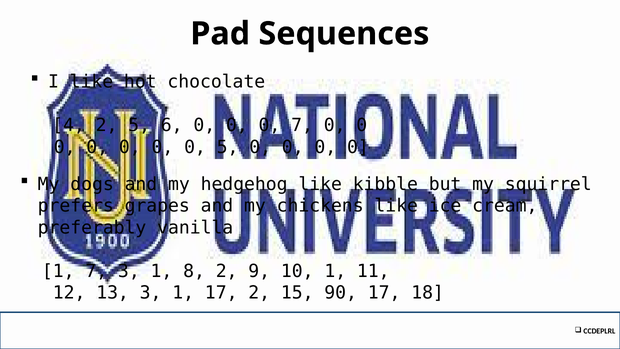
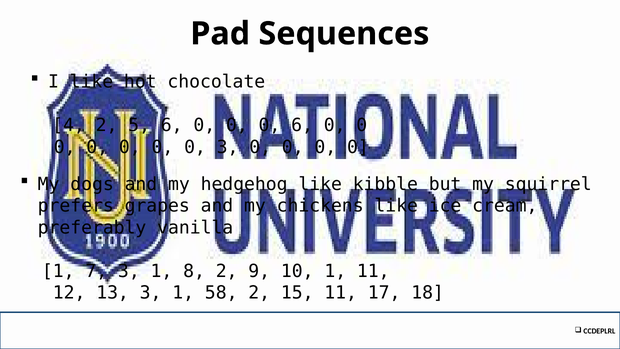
0 7: 7 -> 6
0 5: 5 -> 3
1 17: 17 -> 58
15 90: 90 -> 11
